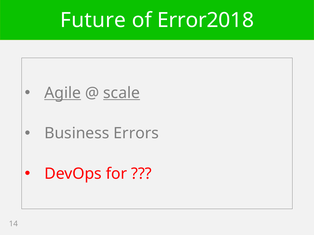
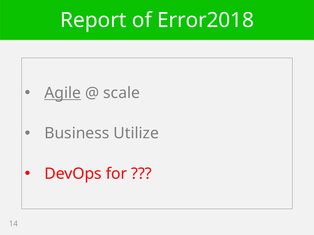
Future: Future -> Report
scale underline: present -> none
Errors: Errors -> Utilize
